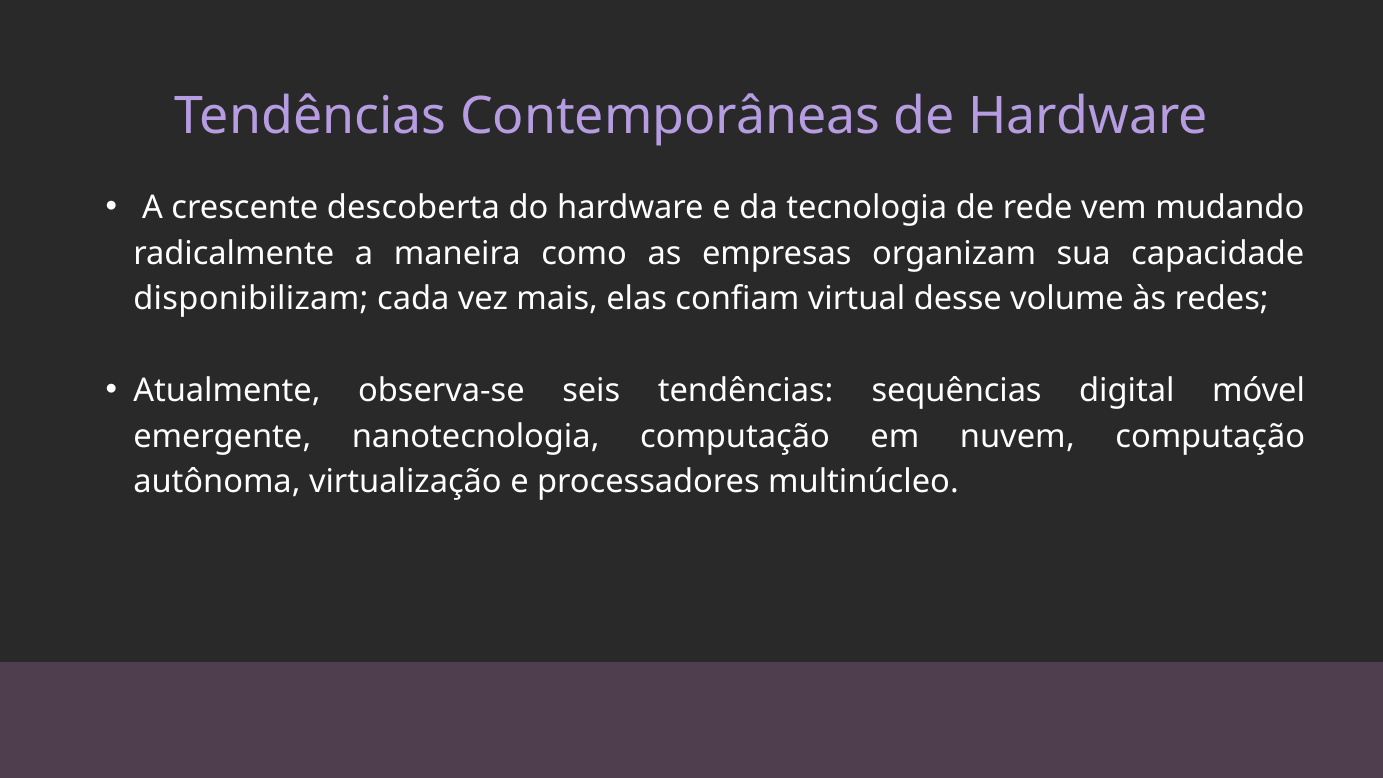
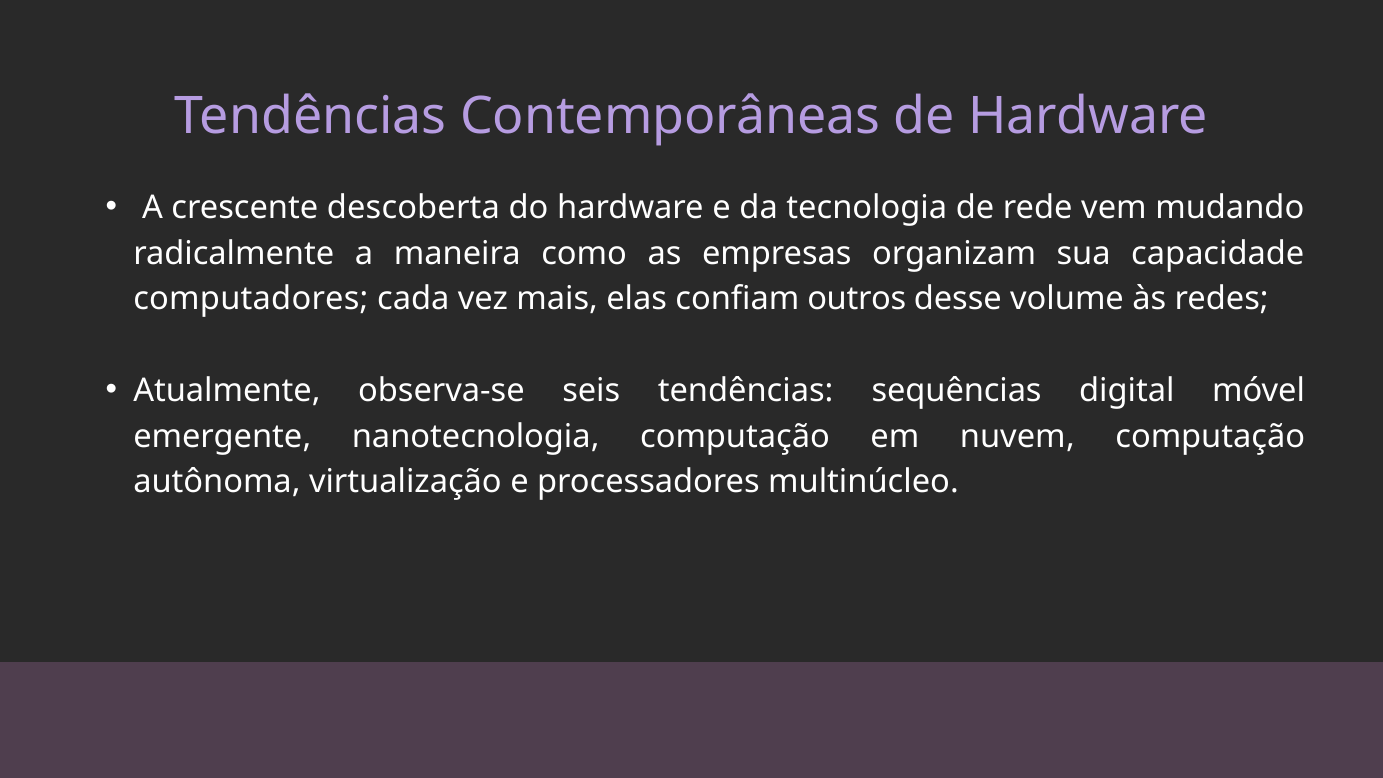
disponibilizam: disponibilizam -> computadores
virtual: virtual -> outros
